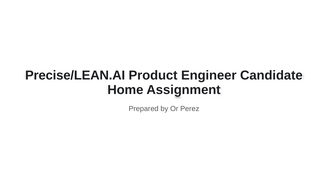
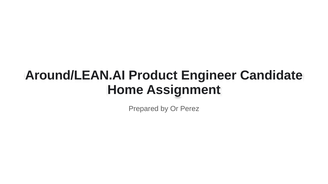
Precise/LEAN.AI: Precise/LEAN.AI -> Around/LEAN.AI
